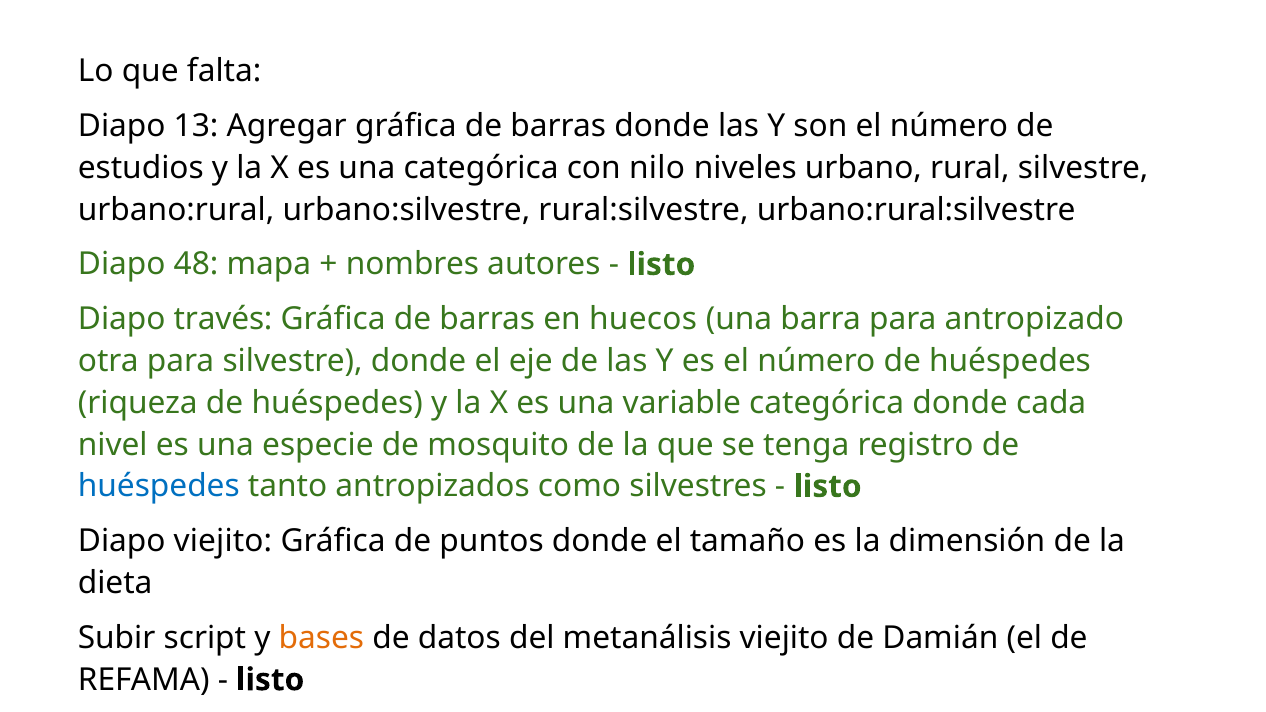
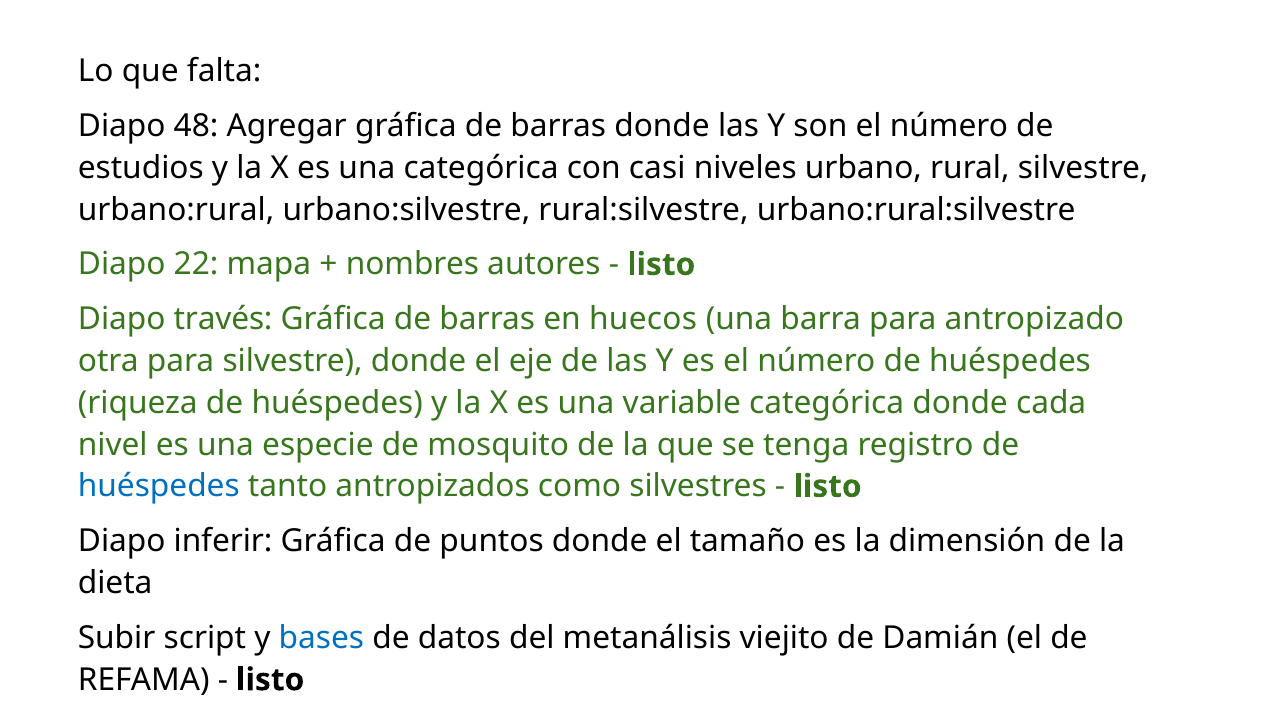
13: 13 -> 48
nilo: nilo -> casi
48: 48 -> 22
Diapo viejito: viejito -> inferir
bases colour: orange -> blue
